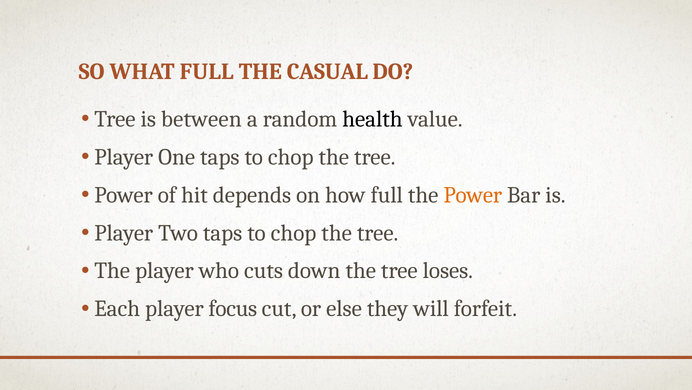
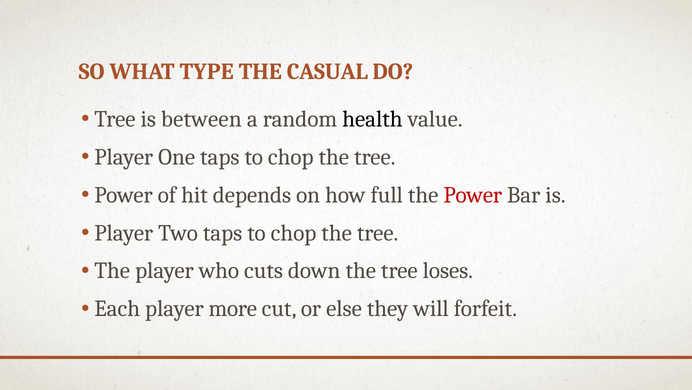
WHAT FULL: FULL -> TYPE
Power at (473, 195) colour: orange -> red
focus: focus -> more
